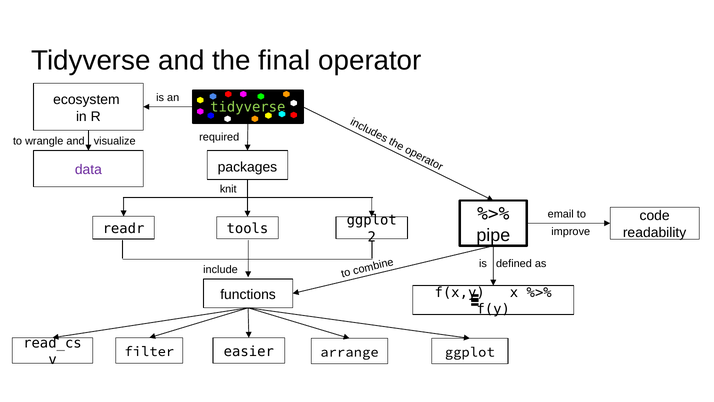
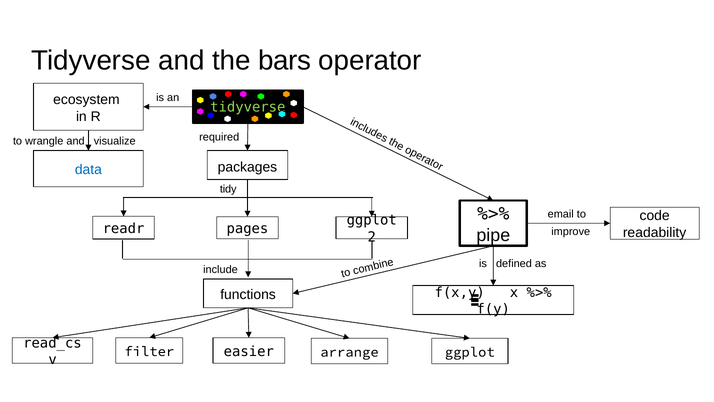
final: final -> bars
data colour: purple -> blue
knit: knit -> tidy
tools: tools -> pages
